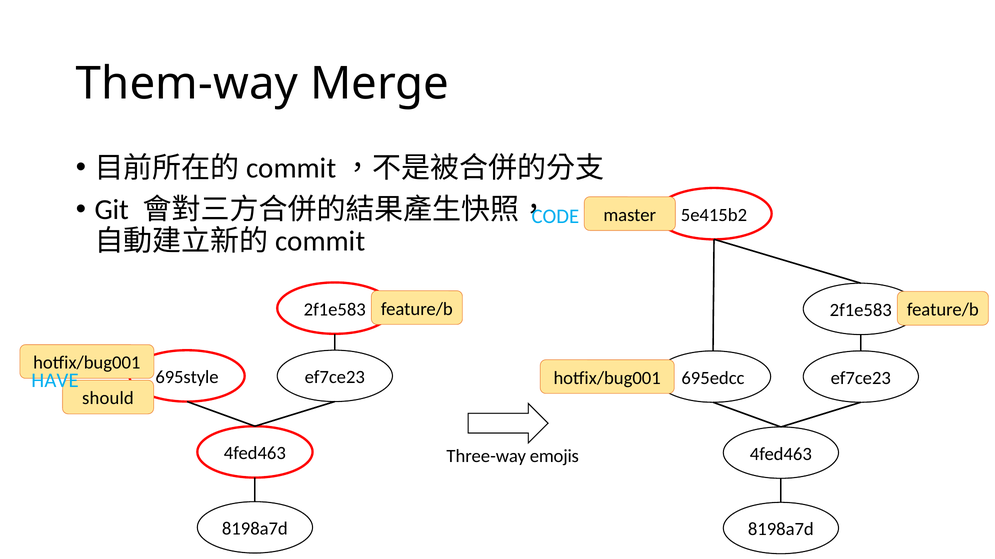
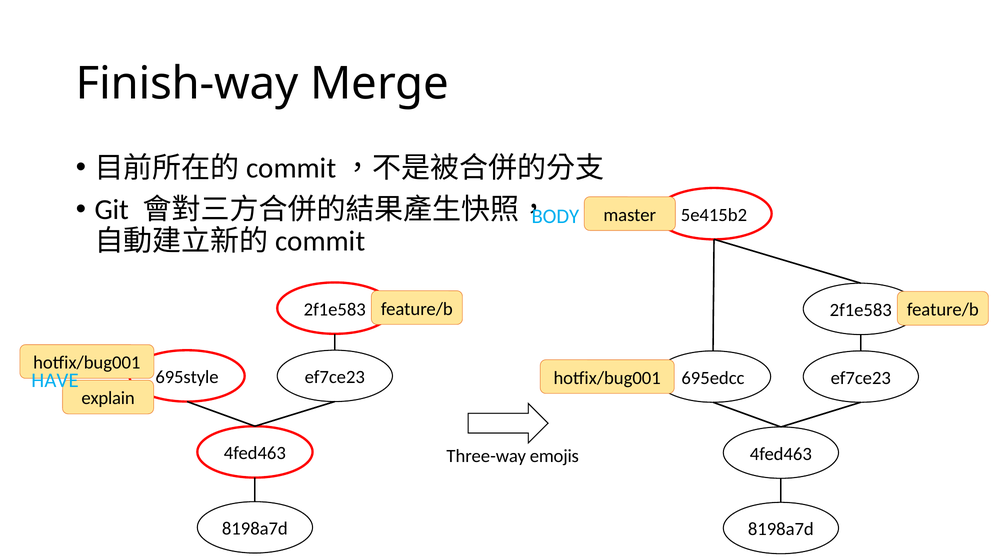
Them-way: Them-way -> Finish-way
CODE: CODE -> BODY
should: should -> explain
